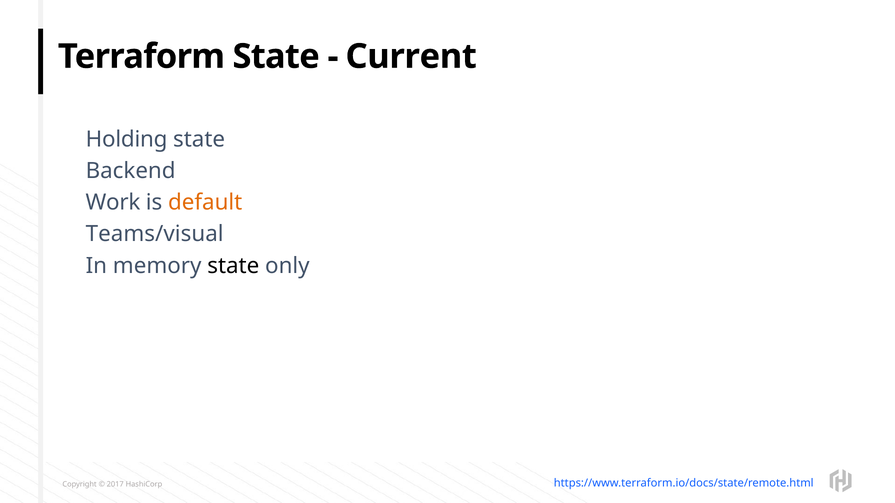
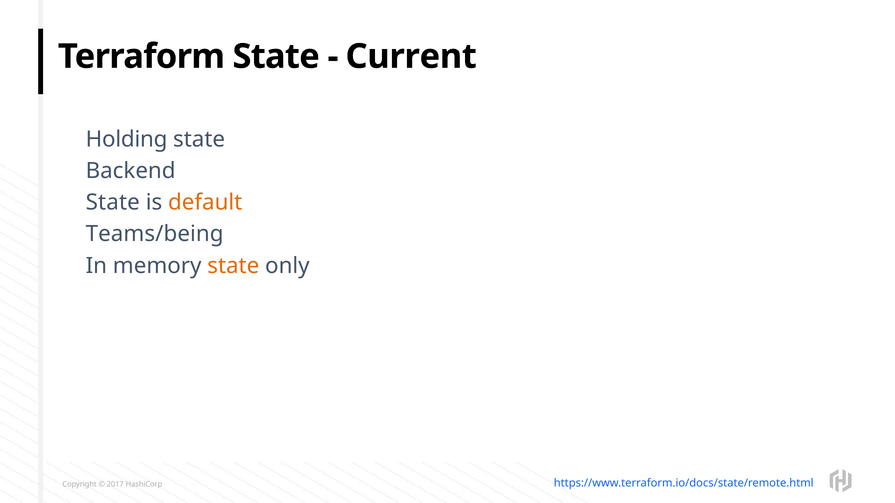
Work at (113, 203): Work -> State
Teams/visual: Teams/visual -> Teams/being
state at (233, 266) colour: black -> orange
